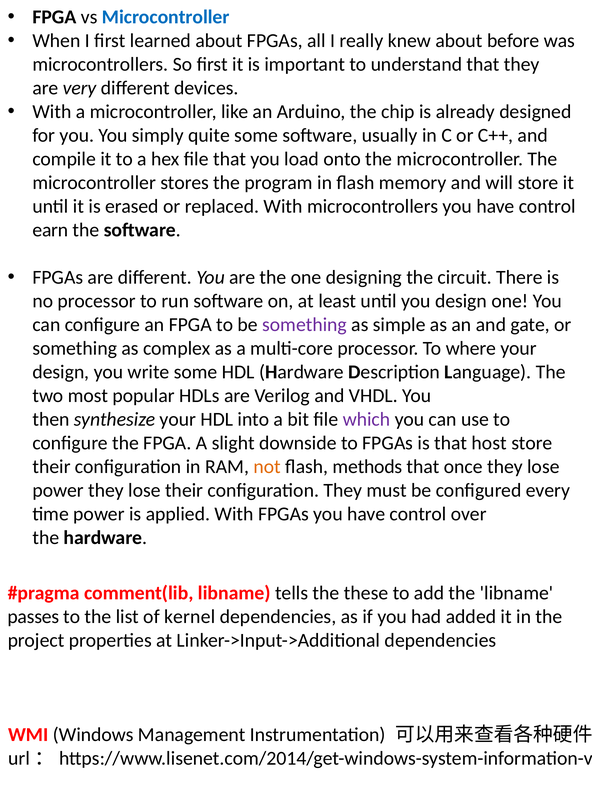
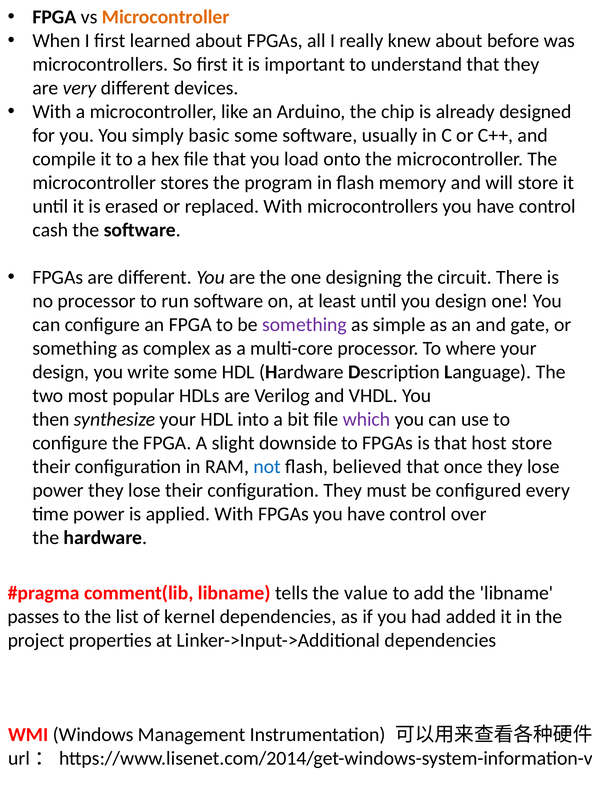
Microcontroller at (166, 17) colour: blue -> orange
quite: quite -> basic
earn: earn -> cash
not colour: orange -> blue
methods: methods -> believed
these: these -> value
